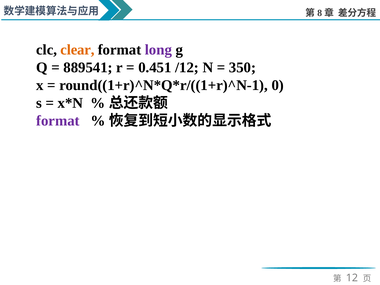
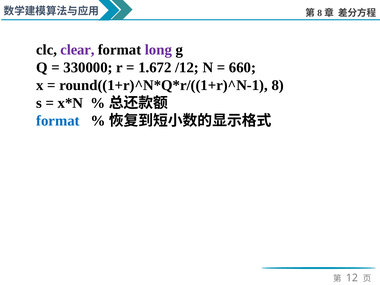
clear colour: orange -> purple
889541: 889541 -> 330000
0.451: 0.451 -> 1.672
350: 350 -> 660
0: 0 -> 8
format at (58, 121) colour: purple -> blue
